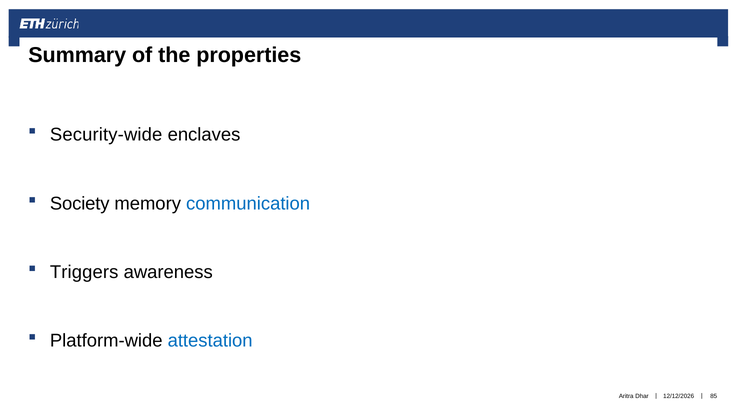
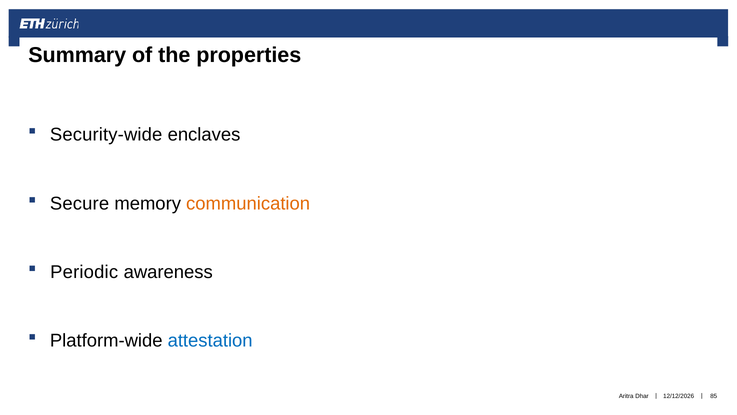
Society: Society -> Secure
communication colour: blue -> orange
Triggers: Triggers -> Periodic
